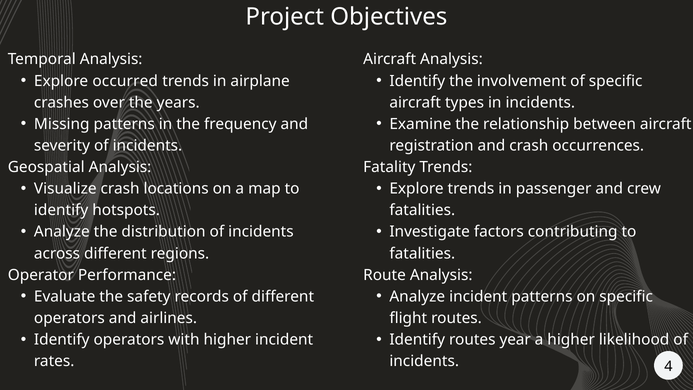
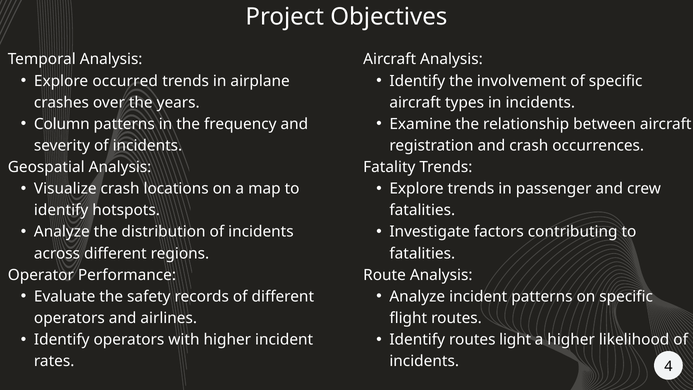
Missing: Missing -> Column
year: year -> light
